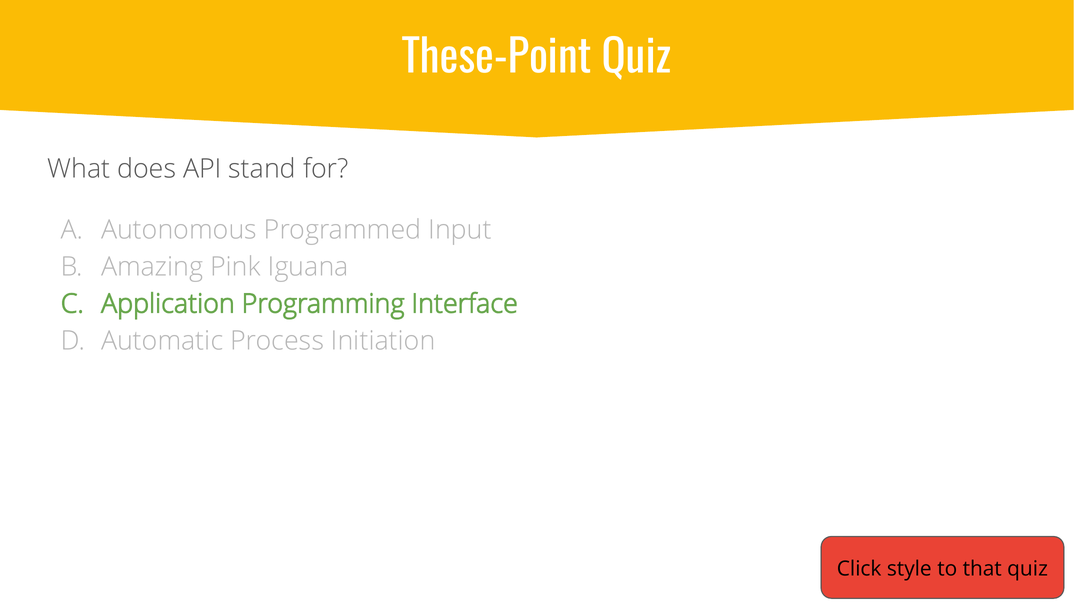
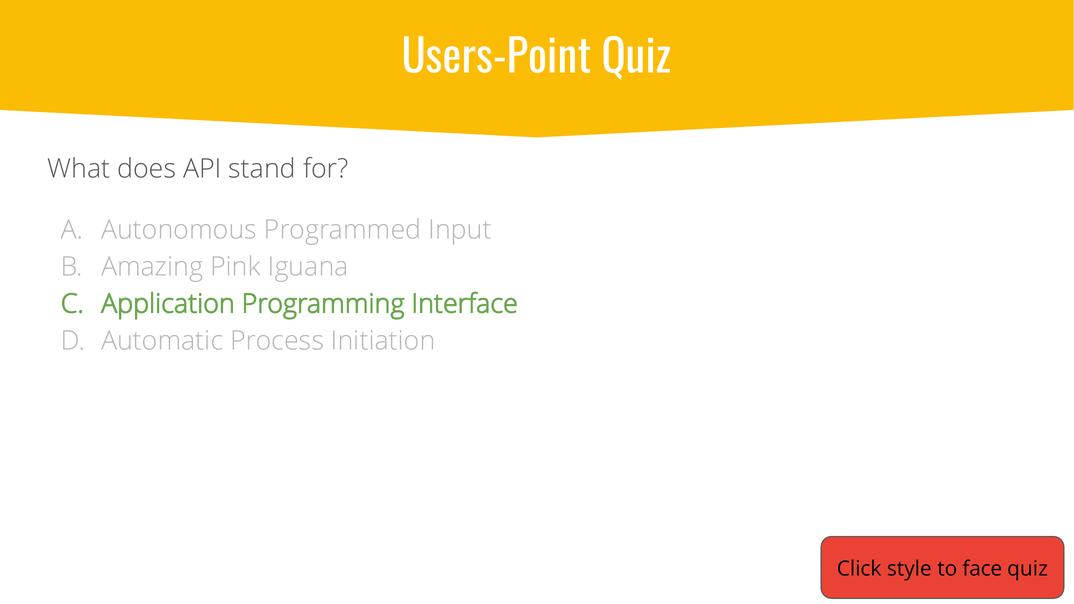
These-Point: These-Point -> Users-Point
that: that -> face
